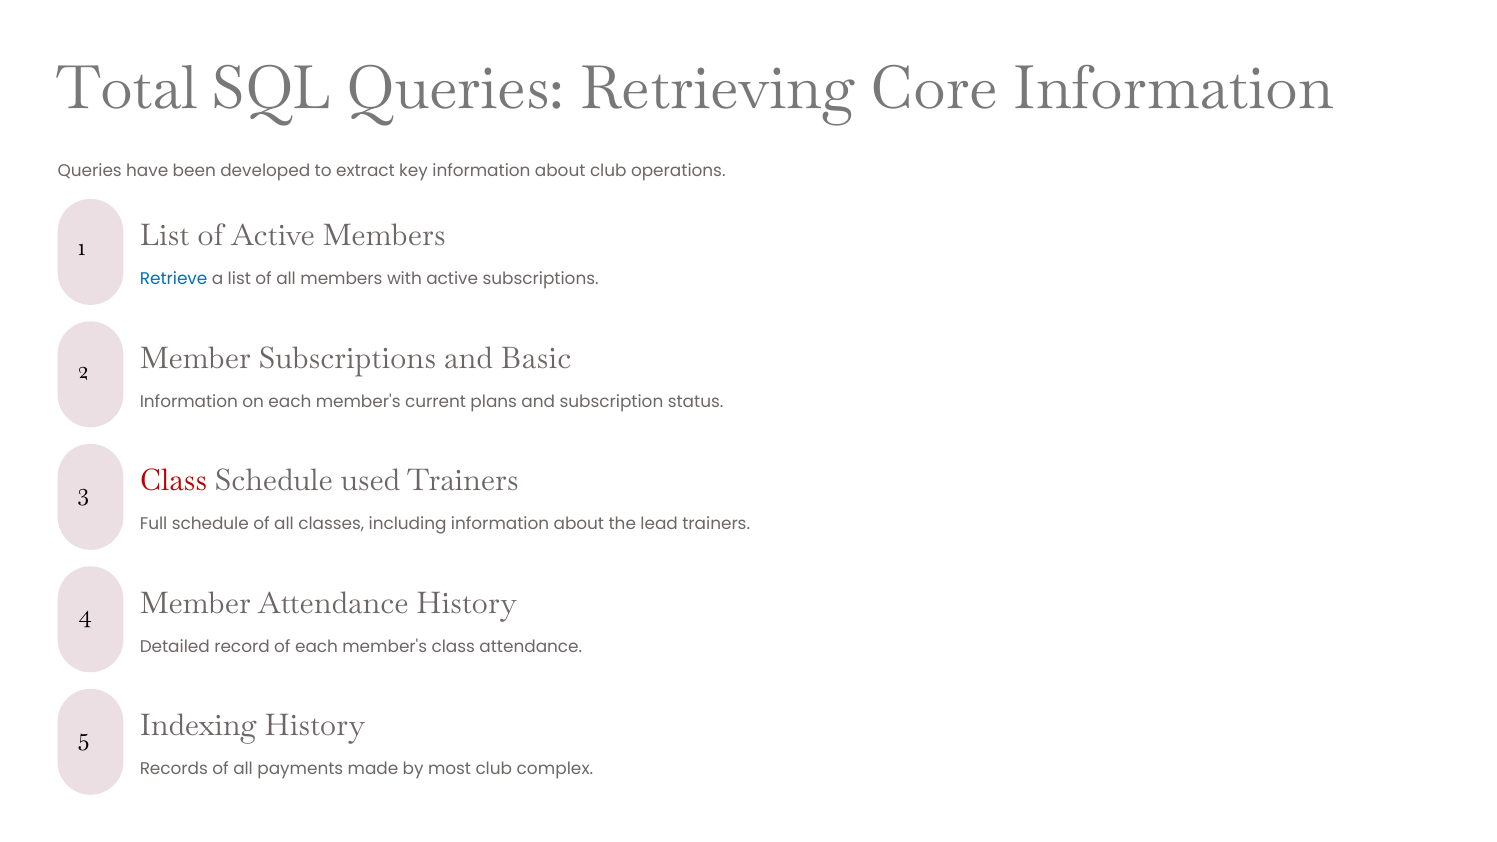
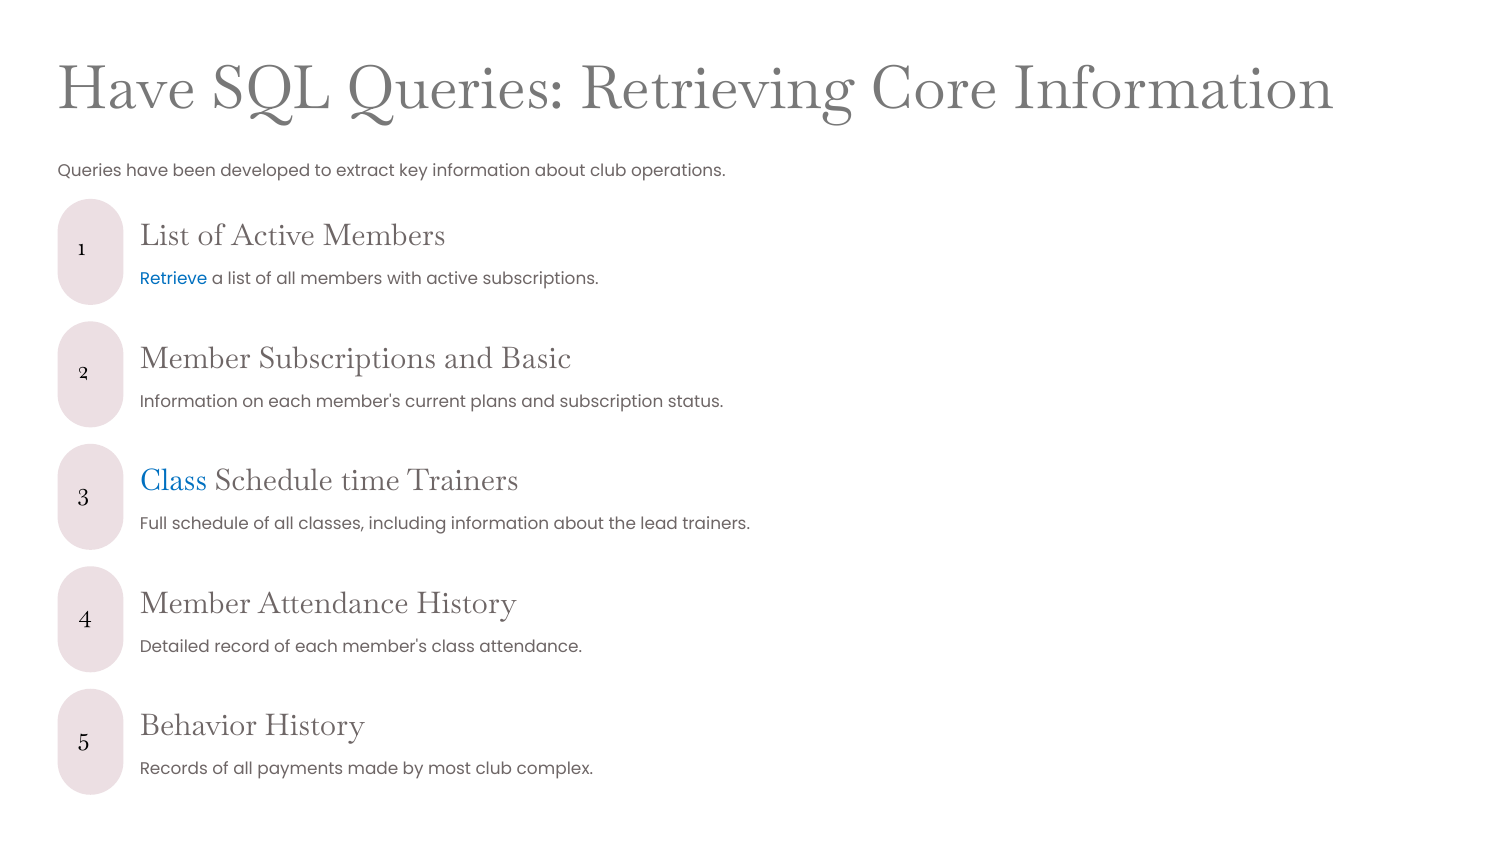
Total at (127, 89): Total -> Have
Class at (173, 481) colour: red -> blue
used: used -> time
Indexing: Indexing -> Behavior
